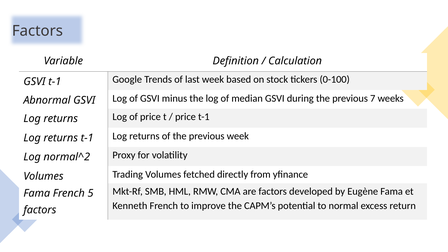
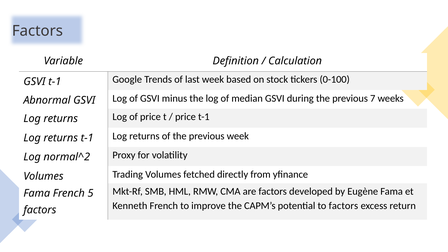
to normal: normal -> factors
